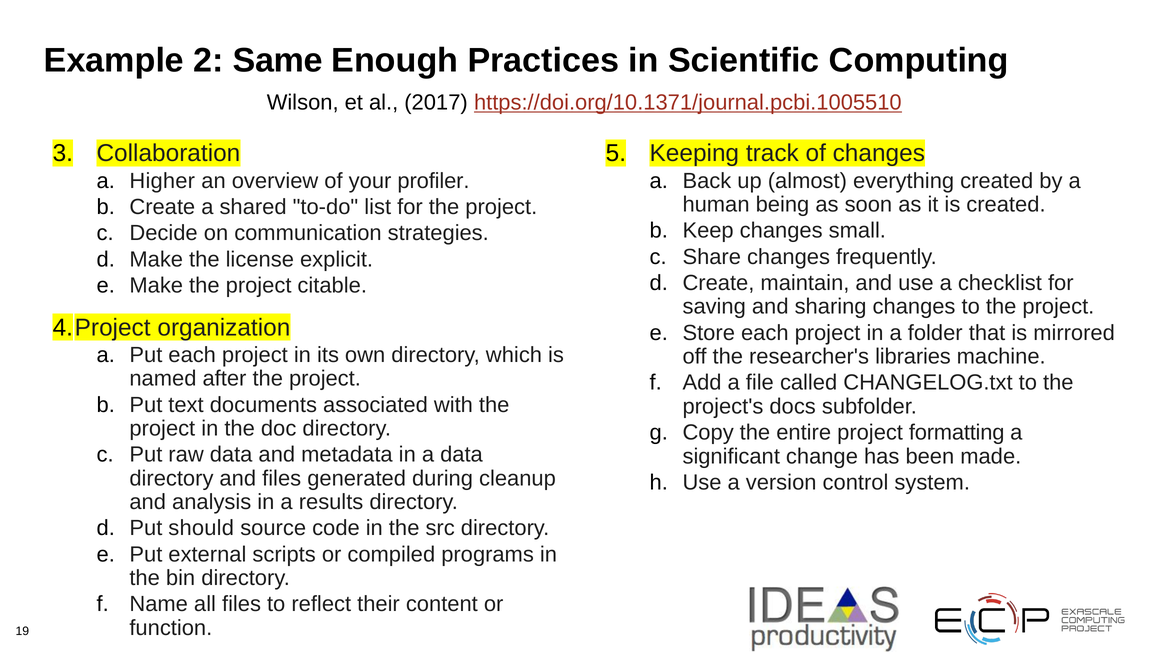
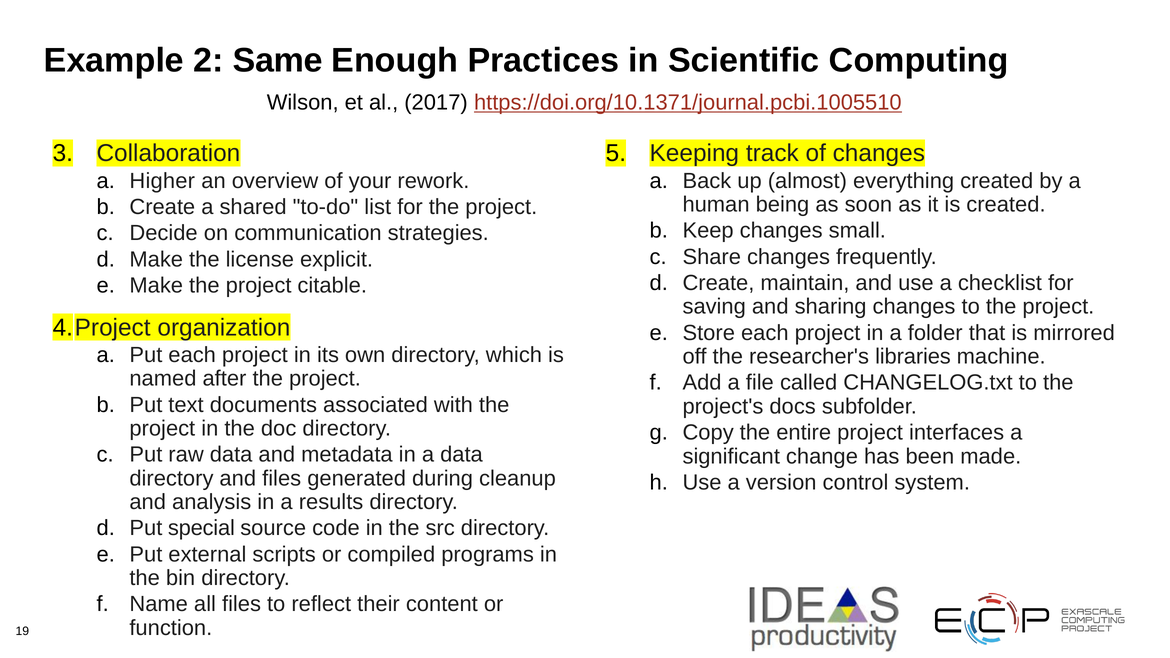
profiler: profiler -> rework
formatting: formatting -> interfaces
should: should -> special
